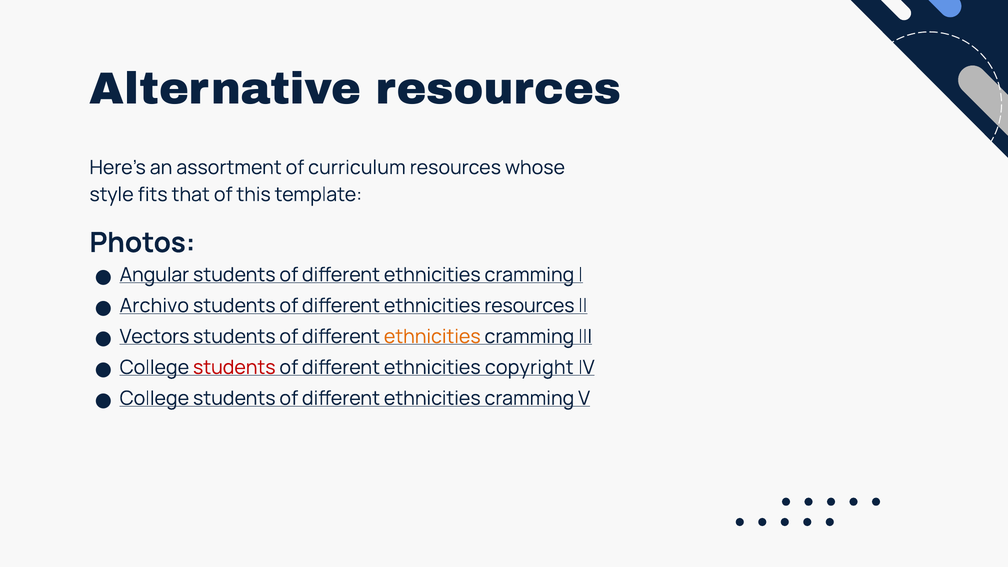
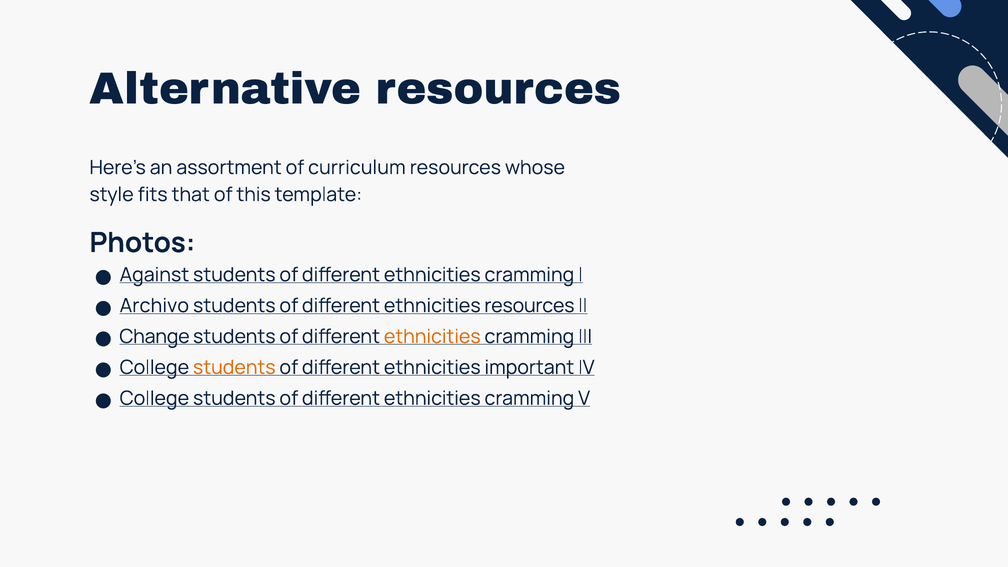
Angular: Angular -> Against
Vectors: Vectors -> Change
students at (234, 367) colour: red -> orange
copyright: copyright -> important
